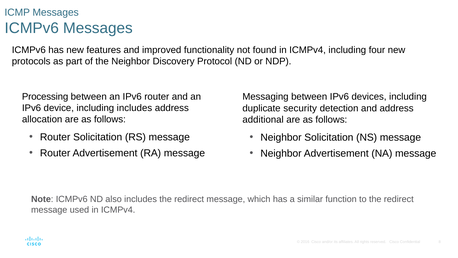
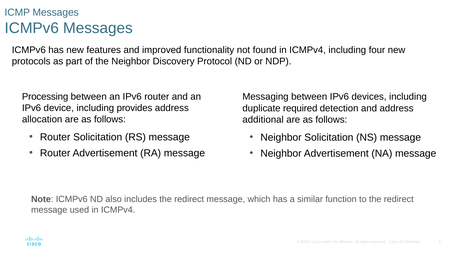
including includes: includes -> provides
security: security -> required
